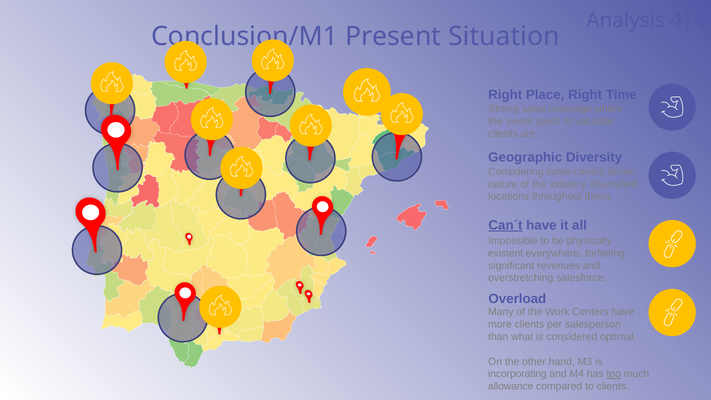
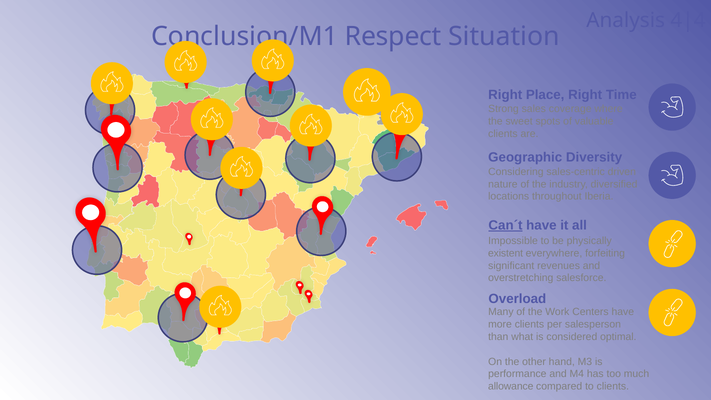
Present: Present -> Respect
incorporating: incorporating -> performance
too underline: present -> none
